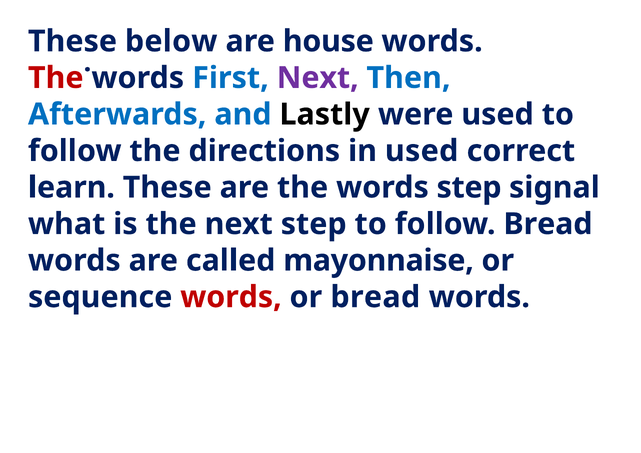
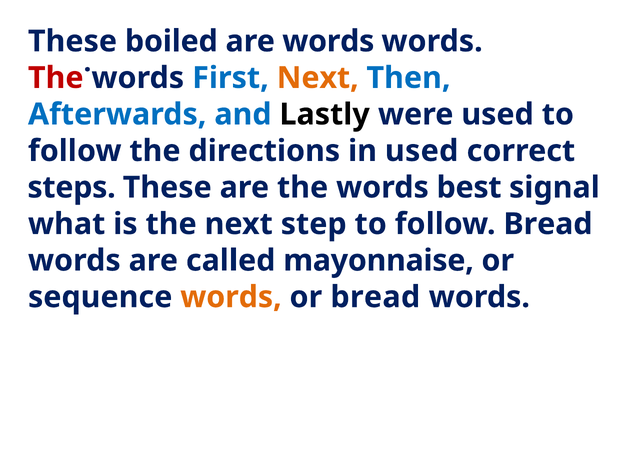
below: below -> boiled
are house: house -> words
Next at (318, 78) colour: purple -> orange
learn: learn -> steps
words step: step -> best
words at (231, 297) colour: red -> orange
